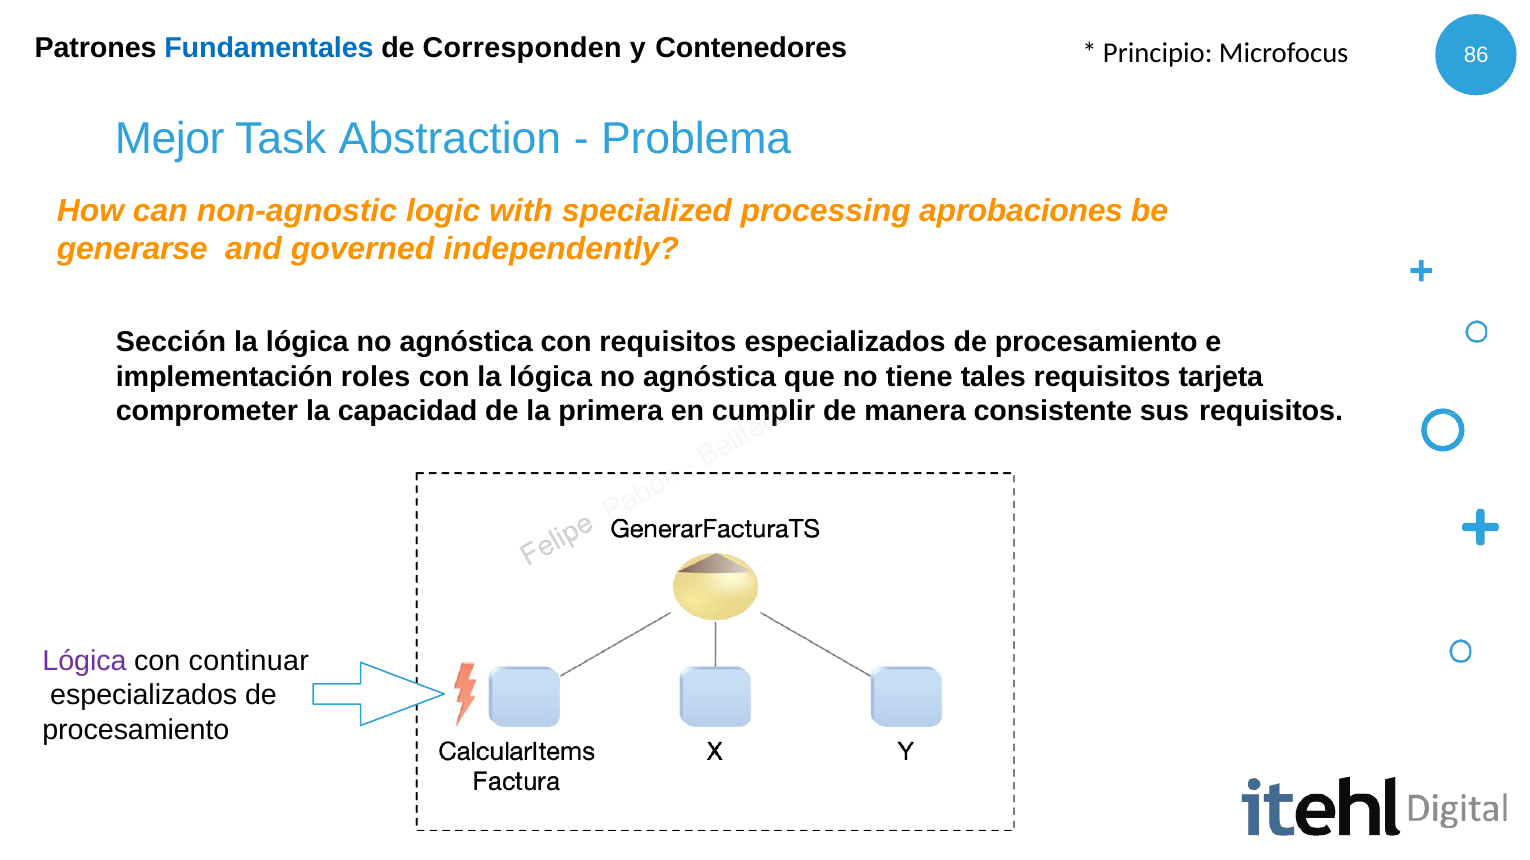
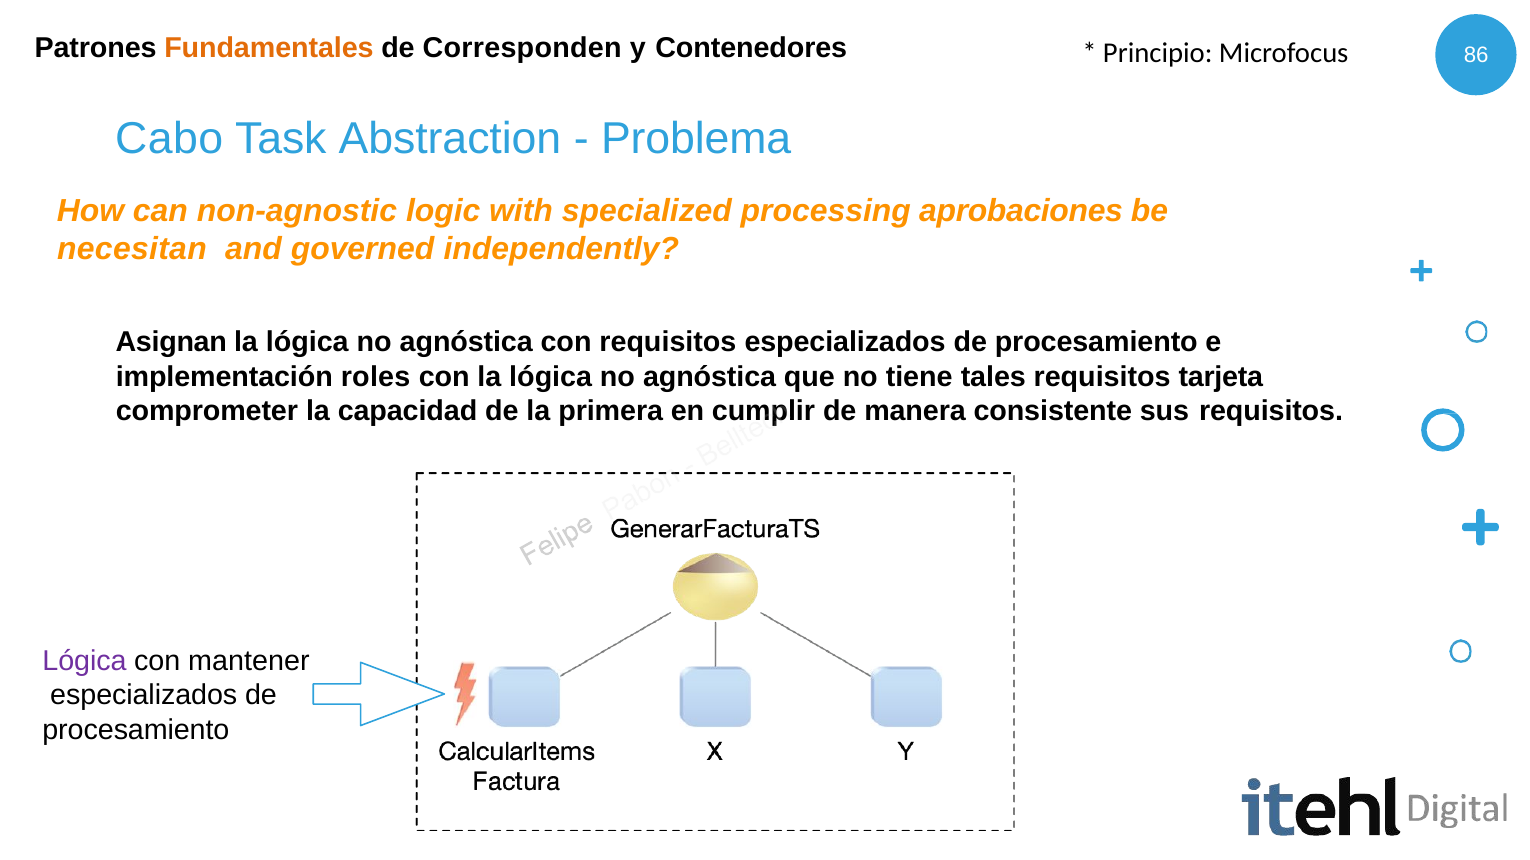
Fundamentales colour: blue -> orange
Mejor: Mejor -> Cabo
generarse: generarse -> necesitan
Sección: Sección -> Asignan
continuar: continuar -> mantener
